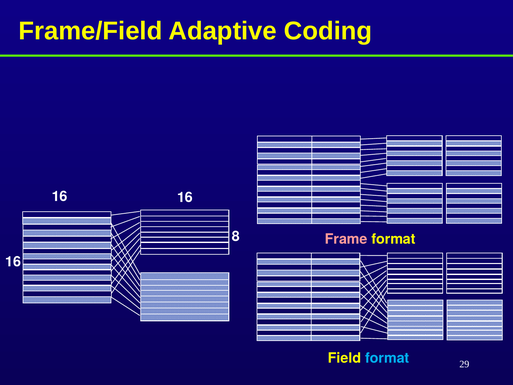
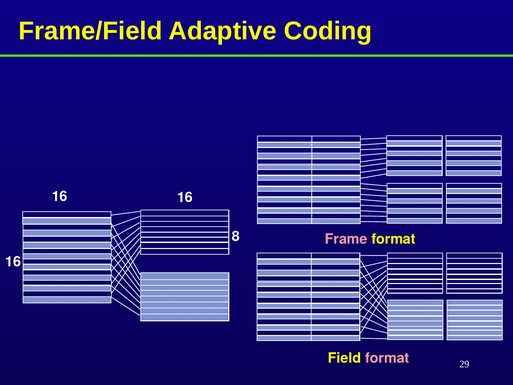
format at (387, 358) colour: light blue -> pink
